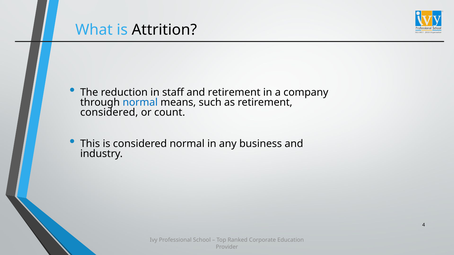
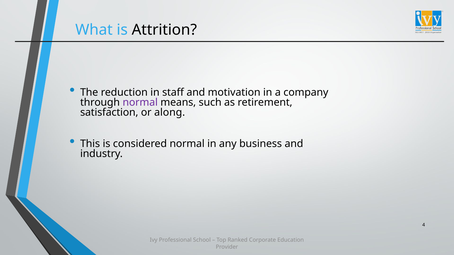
and retirement: retirement -> motivation
normal at (140, 102) colour: blue -> purple
considered at (109, 112): considered -> satisfaction
count: count -> along
